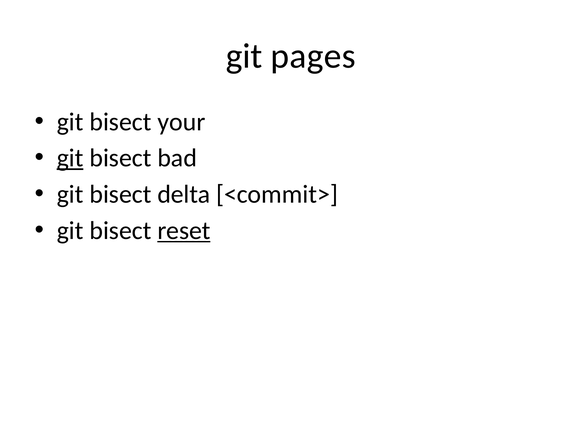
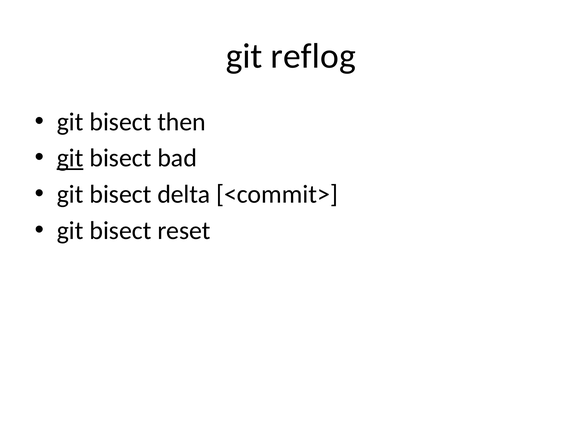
pages: pages -> reflog
your: your -> then
reset underline: present -> none
